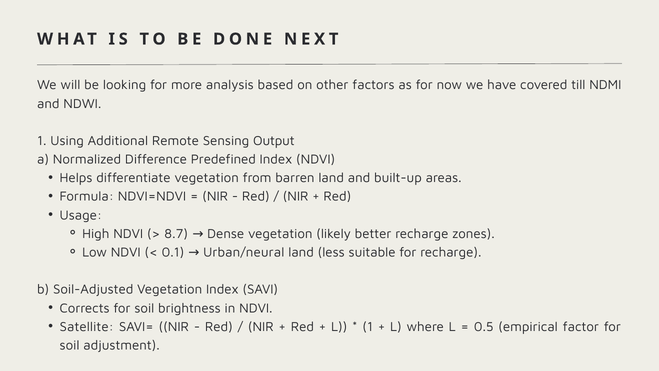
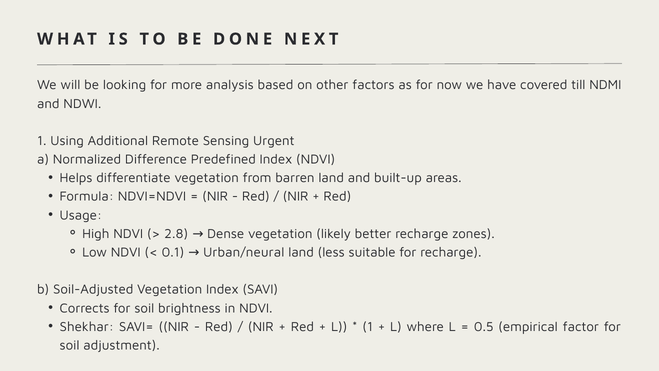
Output: Output -> Urgent
8.7: 8.7 -> 2.8
Satellite: Satellite -> Shekhar
